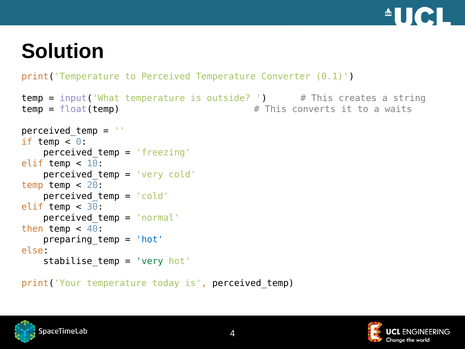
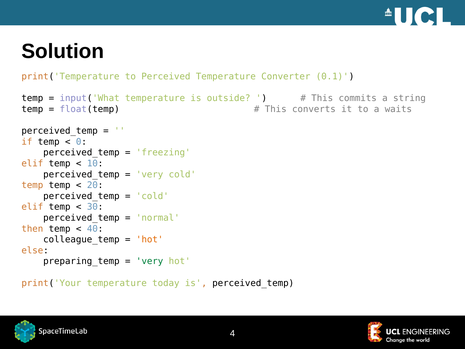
creates: creates -> commits
preparing_temp: preparing_temp -> colleague_temp
hot at (150, 239) colour: blue -> orange
stabilise_temp: stabilise_temp -> preparing_temp
